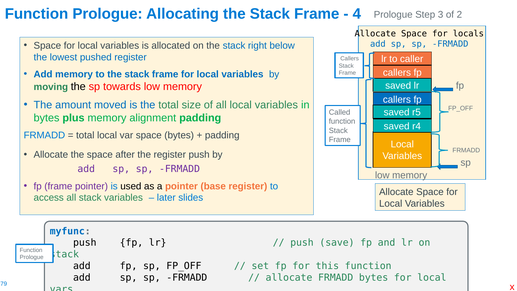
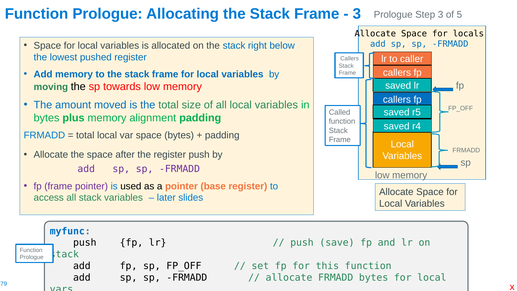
4 at (357, 14): 4 -> 3
2: 2 -> 5
